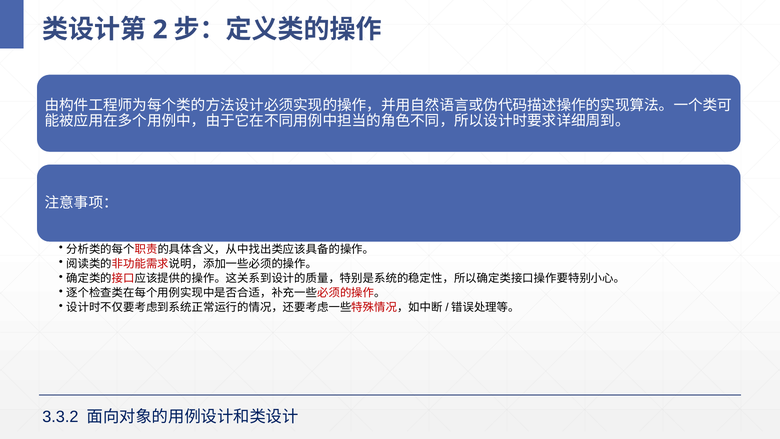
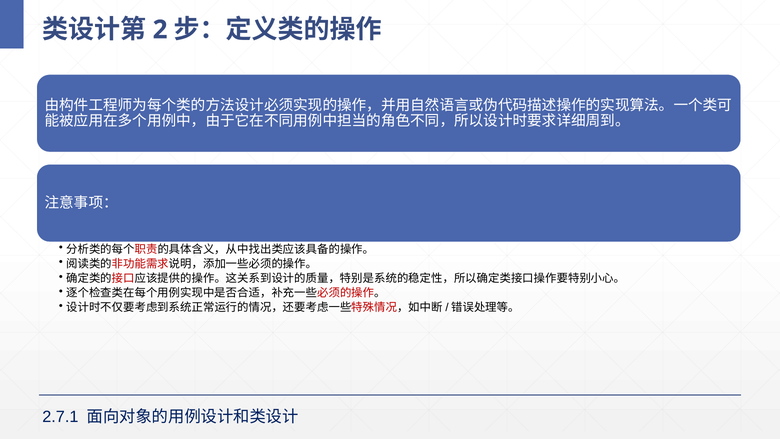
3.3.2: 3.3.2 -> 2.7.1
